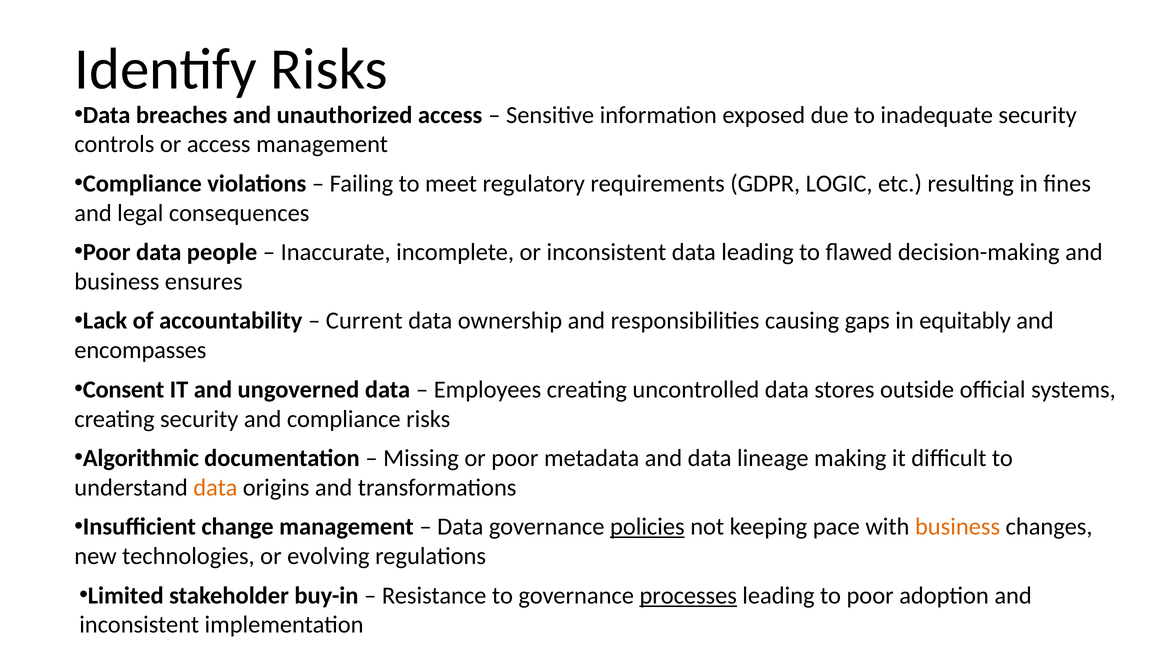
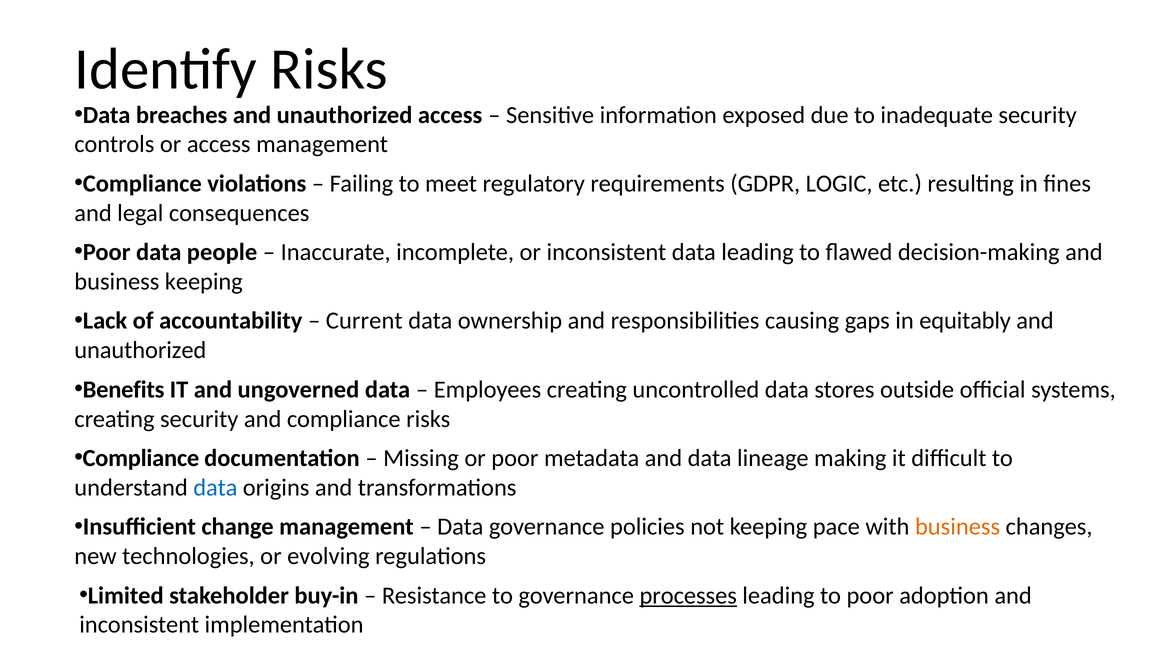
business ensures: ensures -> keeping
encompasses at (140, 350): encompasses -> unauthorized
Consent: Consent -> Benefits
Algorithmic at (141, 458): Algorithmic -> Compliance
data at (215, 487) colour: orange -> blue
policies underline: present -> none
